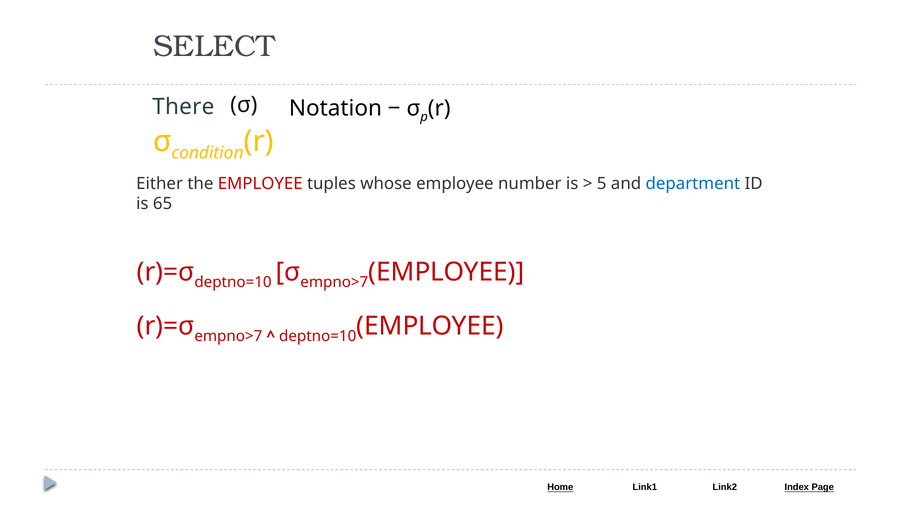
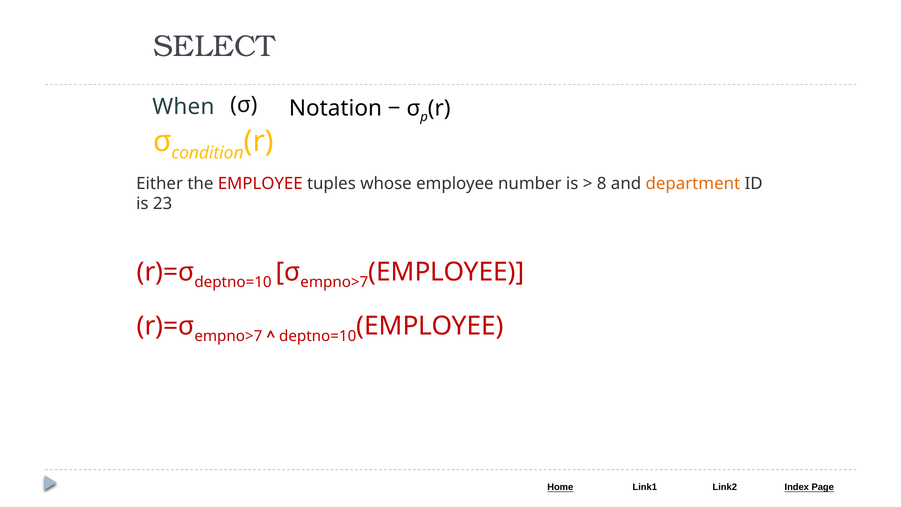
There: There -> When
5: 5 -> 8
department colour: blue -> orange
65: 65 -> 23
